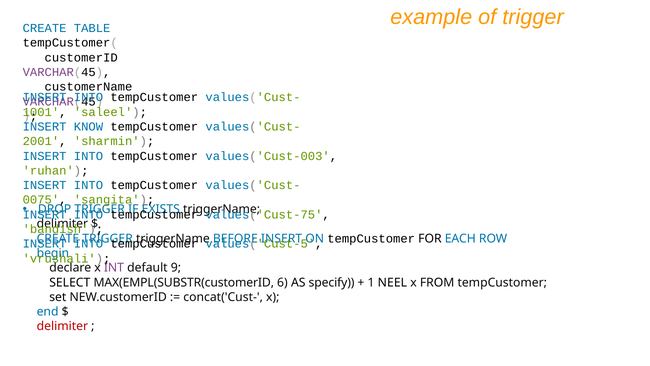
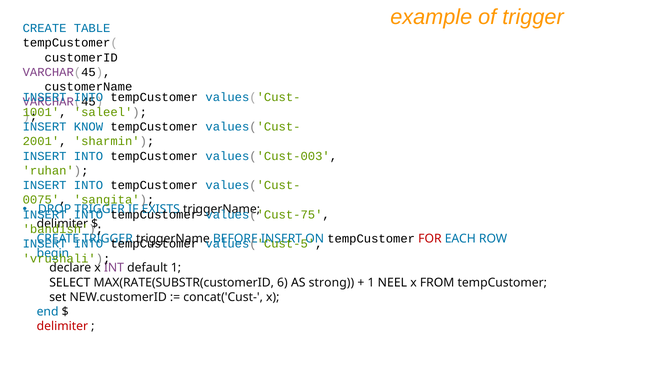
FOR colour: black -> red
default 9: 9 -> 1
MAX(EMPL(SUBSTR(customerID: MAX(EMPL(SUBSTR(customerID -> MAX(RATE(SUBSTR(customerID
specify: specify -> strong
